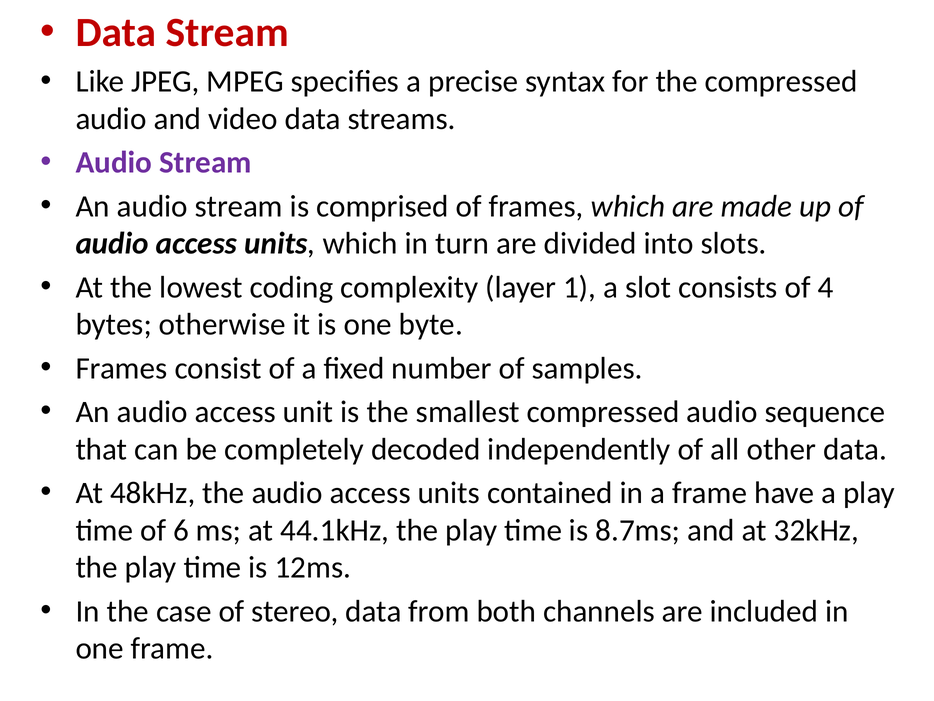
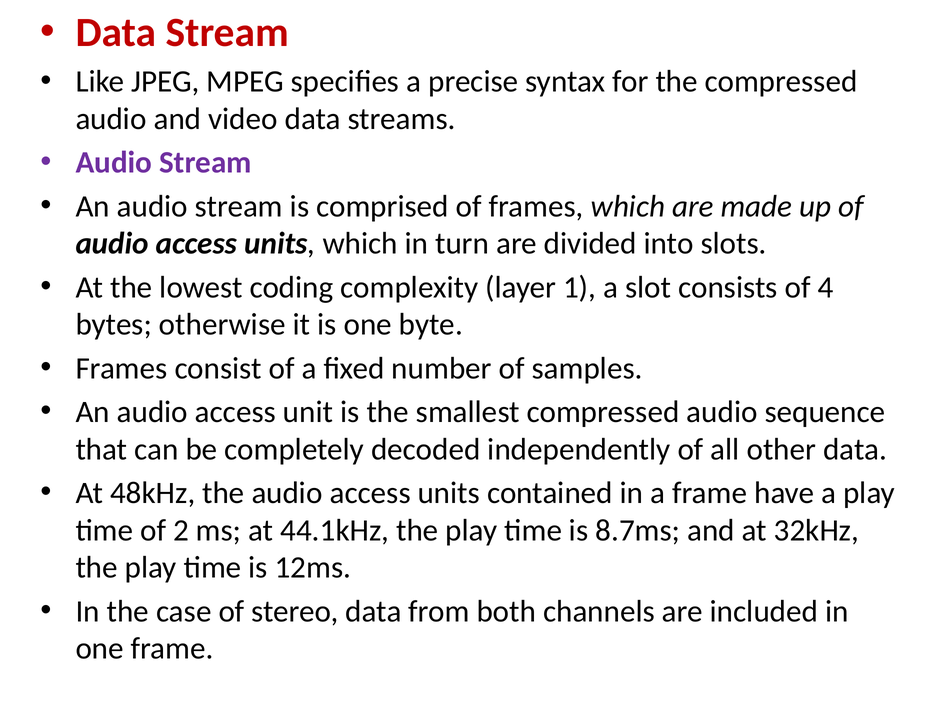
6: 6 -> 2
